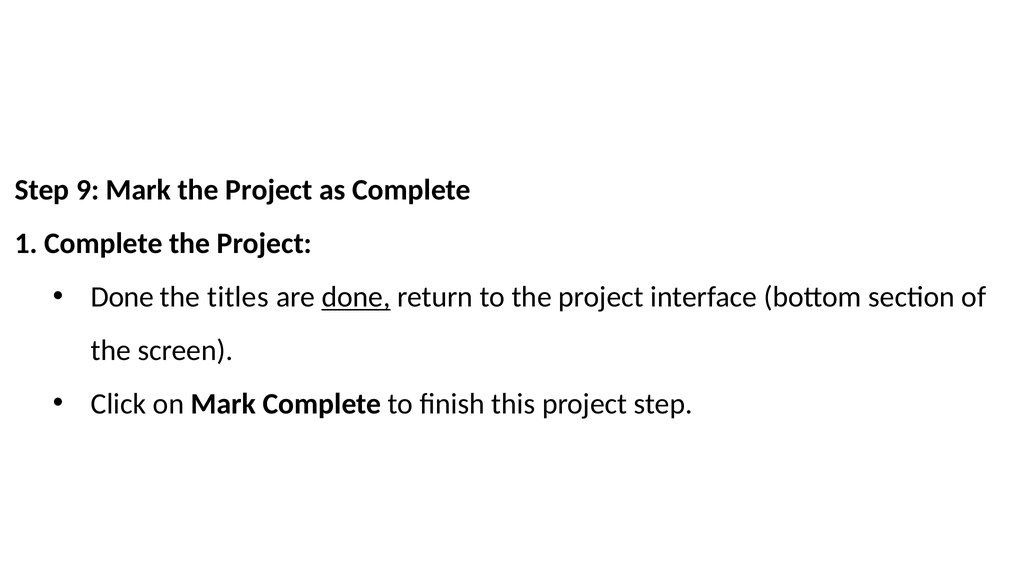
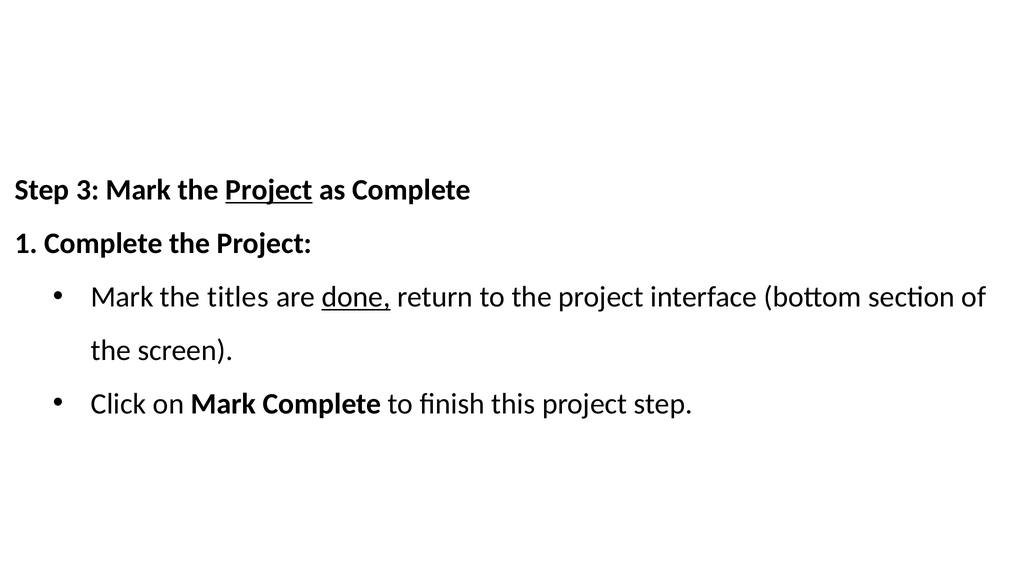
9: 9 -> 3
Project at (269, 190) underline: none -> present
Done at (122, 297): Done -> Mark
